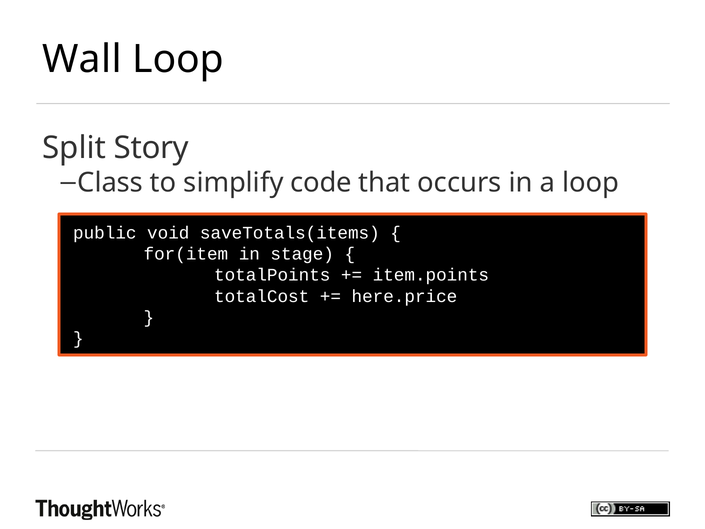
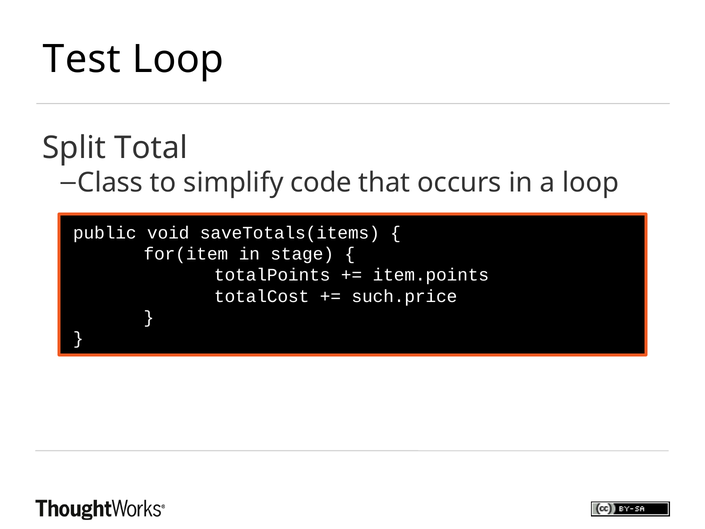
Wall: Wall -> Test
Story: Story -> Total
here.price: here.price -> such.price
